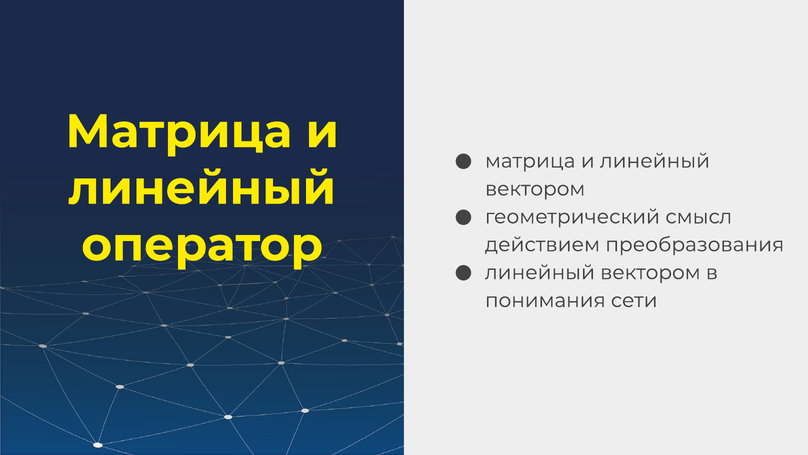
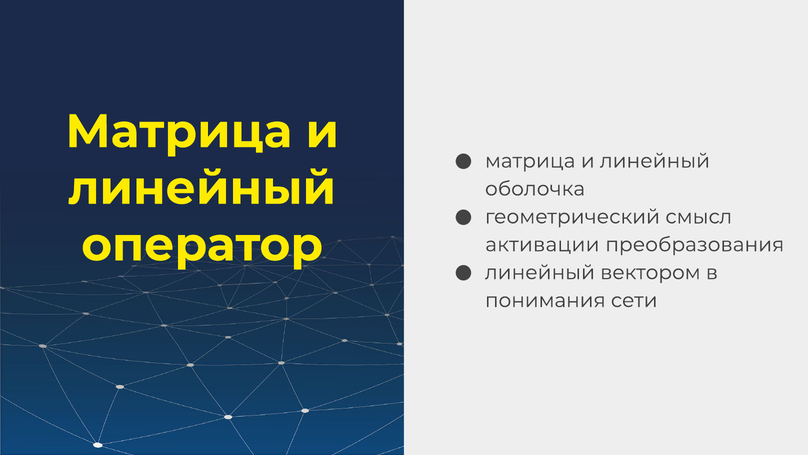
вектором at (535, 189): вектором -> оболочка
действием: действием -> активации
